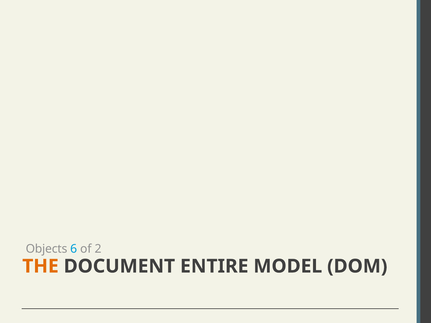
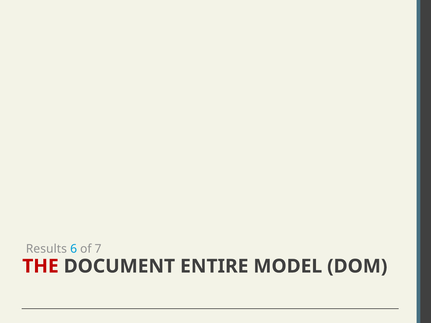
Objects: Objects -> Results
2: 2 -> 7
THE colour: orange -> red
